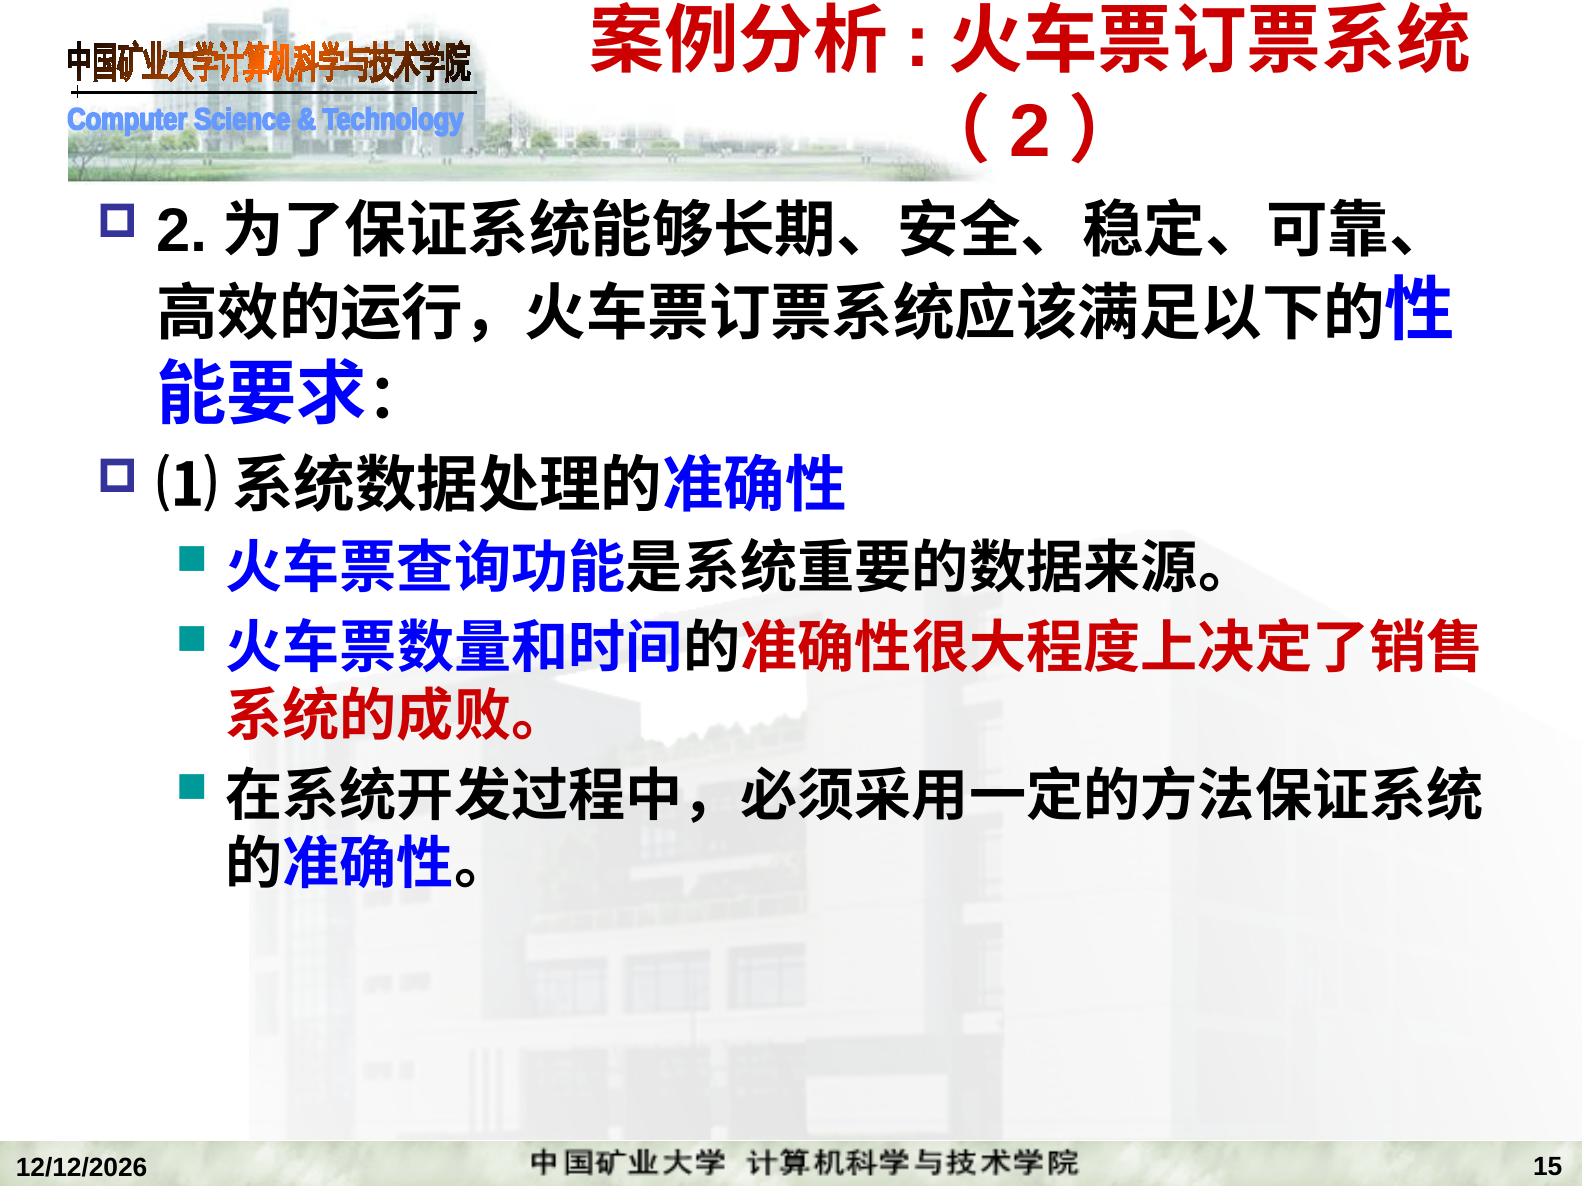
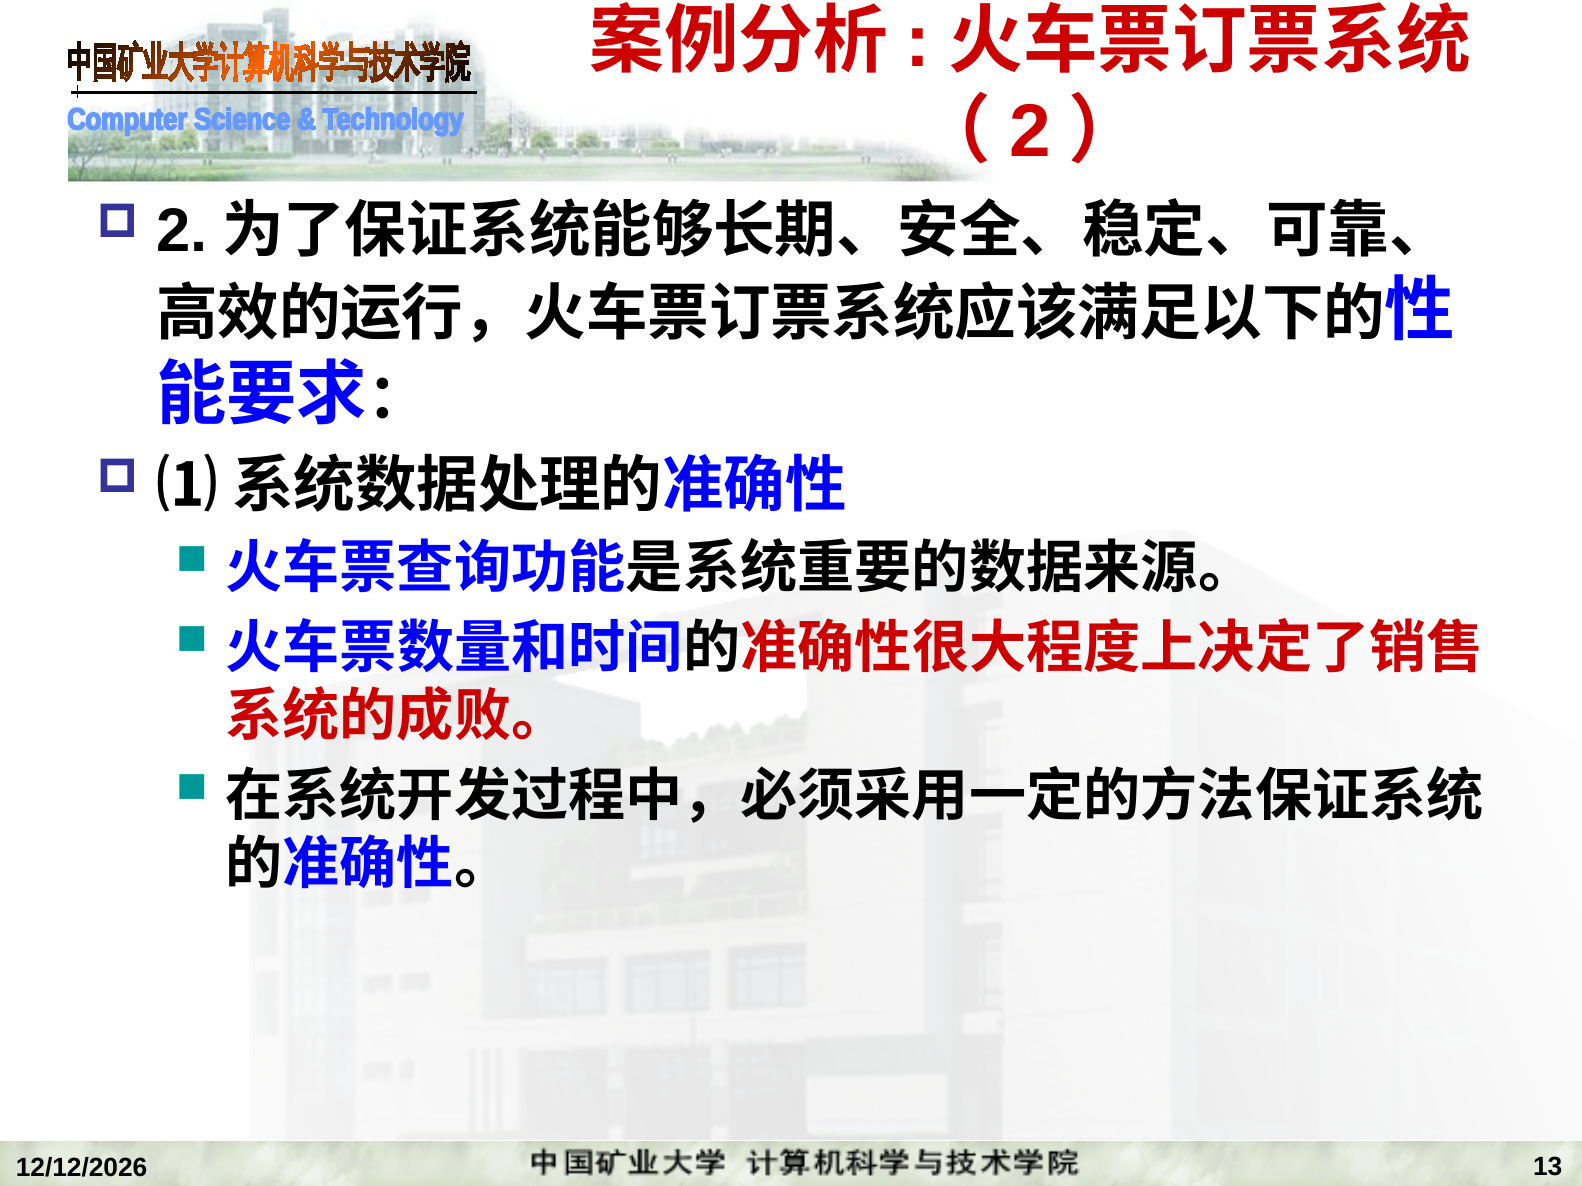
15: 15 -> 13
